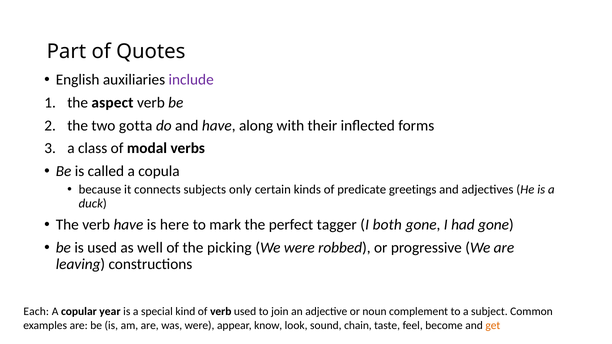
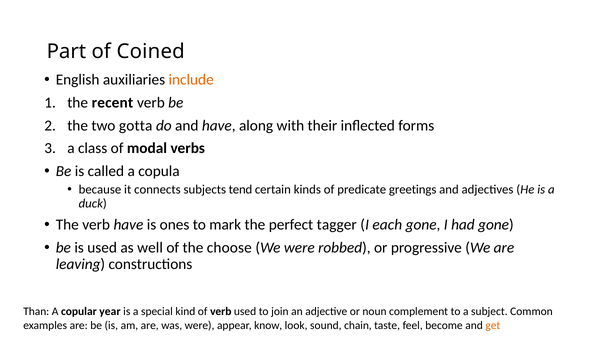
Quotes: Quotes -> Coined
include colour: purple -> orange
aspect: aspect -> recent
only: only -> tend
here: here -> ones
both: both -> each
picking: picking -> choose
Each: Each -> Than
